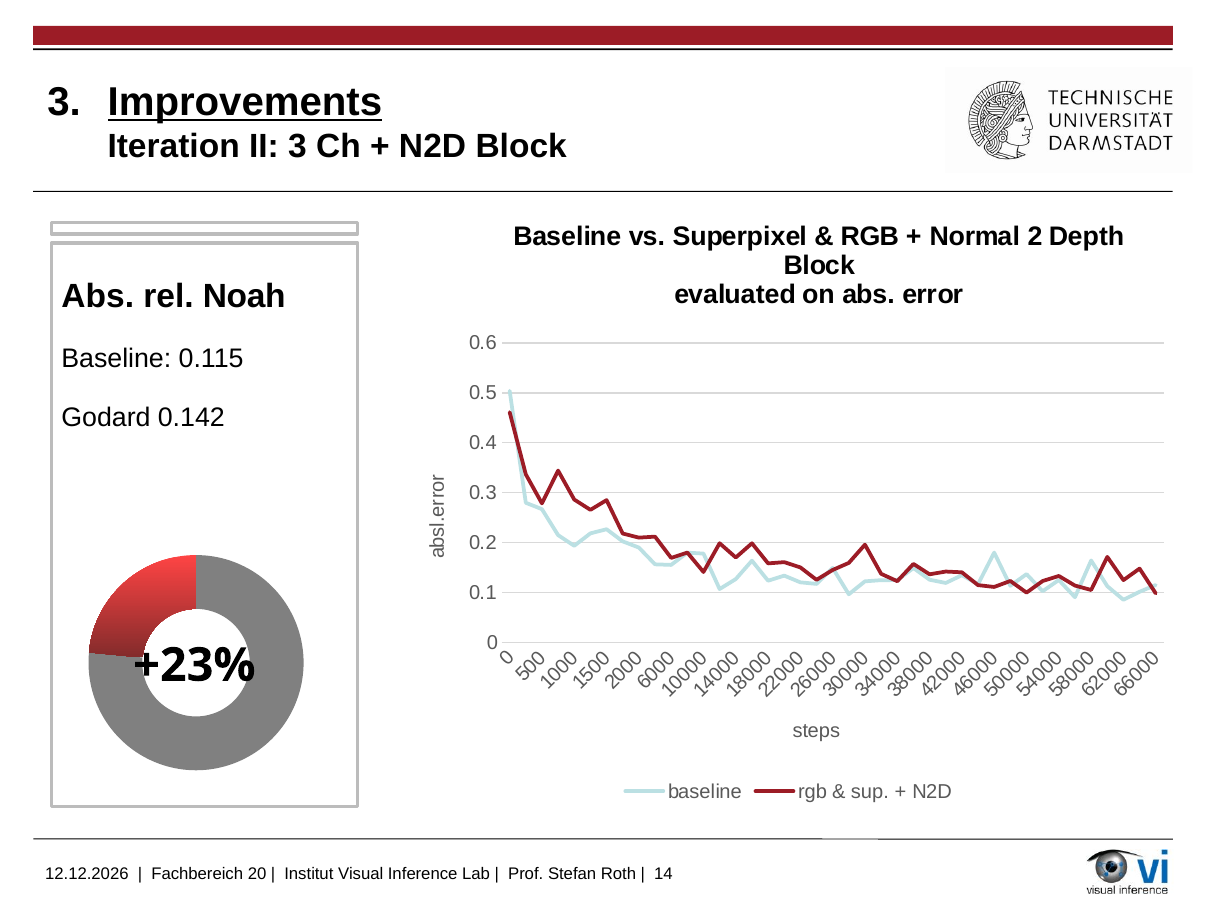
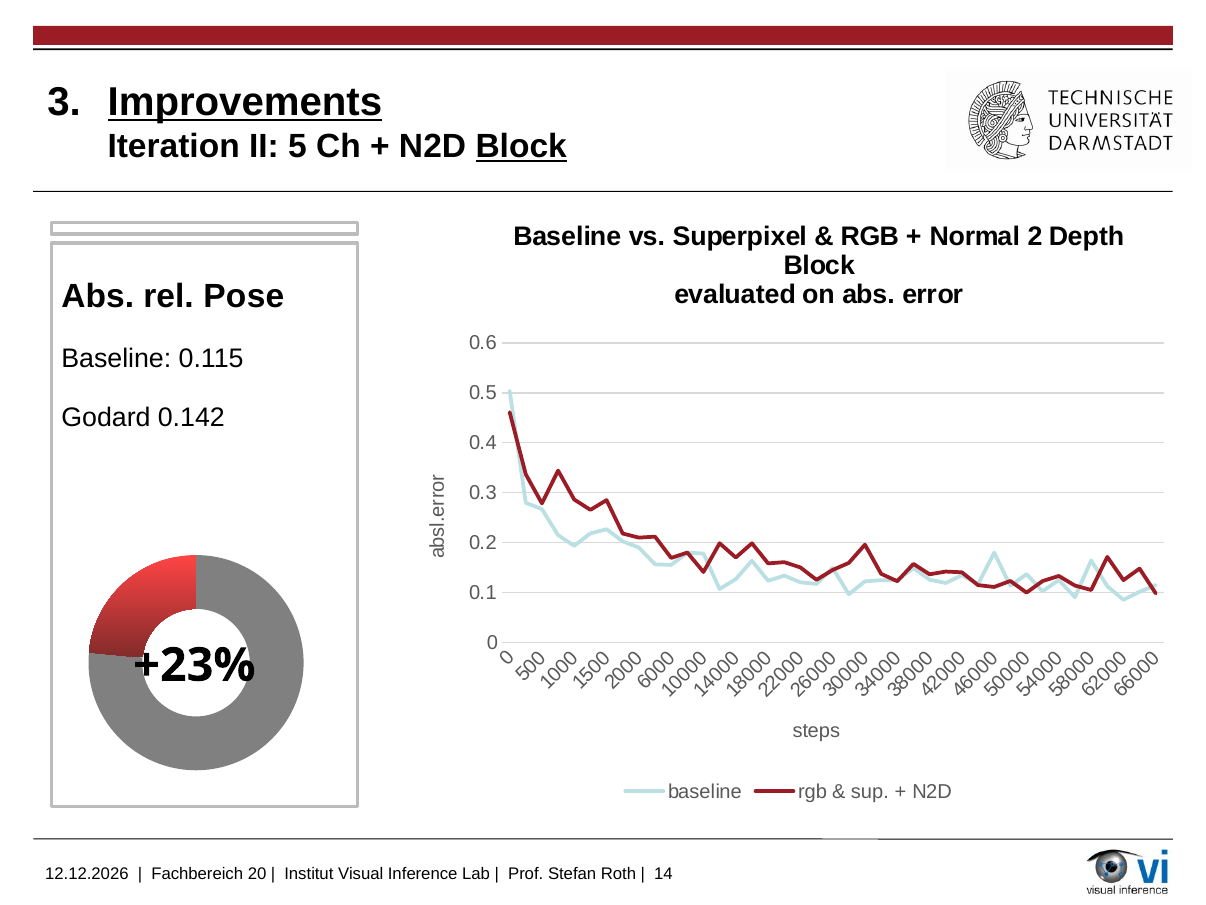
II 3: 3 -> 5
Block at (521, 146) underline: none -> present
Noah: Noah -> Pose
